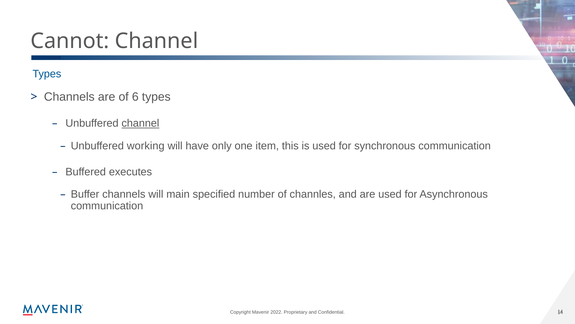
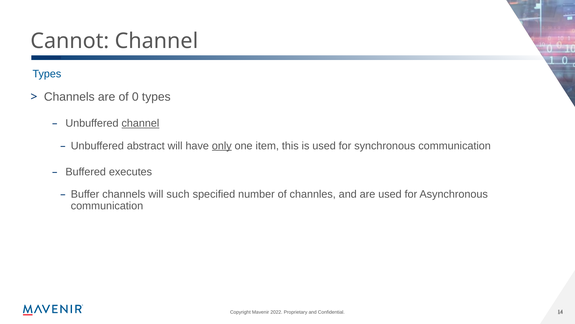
6: 6 -> 0
working: working -> abstract
only underline: none -> present
main: main -> such
